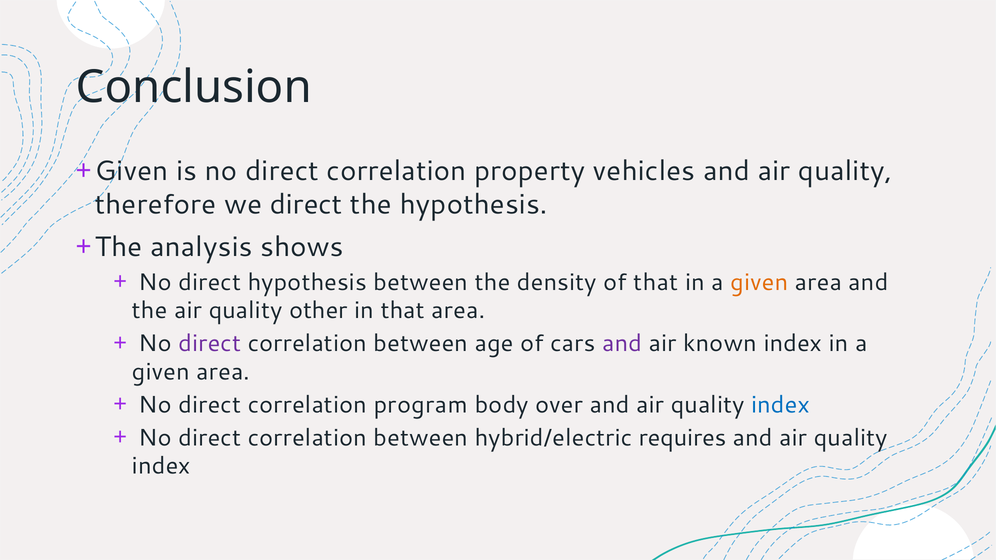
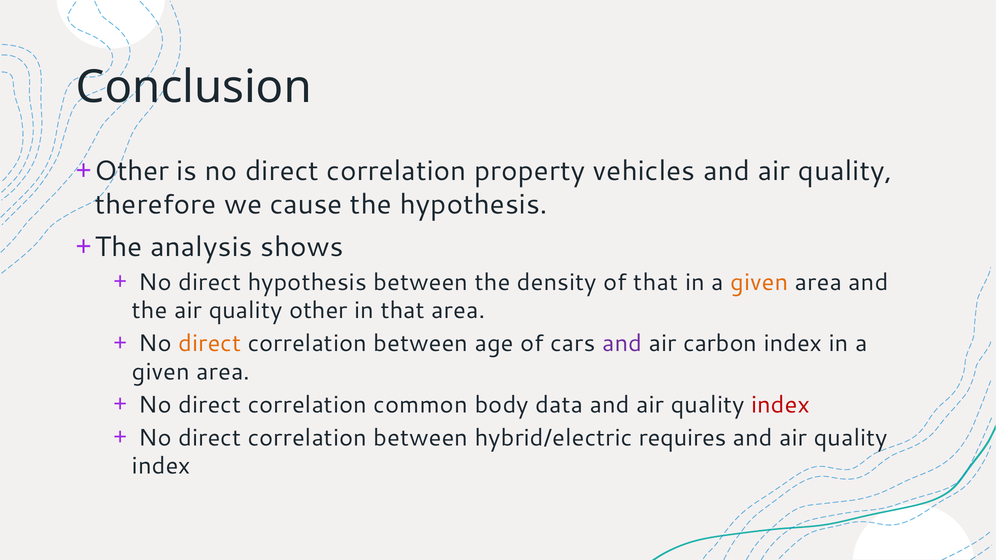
Given at (132, 171): Given -> Other
we direct: direct -> cause
direct at (210, 344) colour: purple -> orange
known: known -> carbon
program: program -> common
over: over -> data
index at (780, 405) colour: blue -> red
